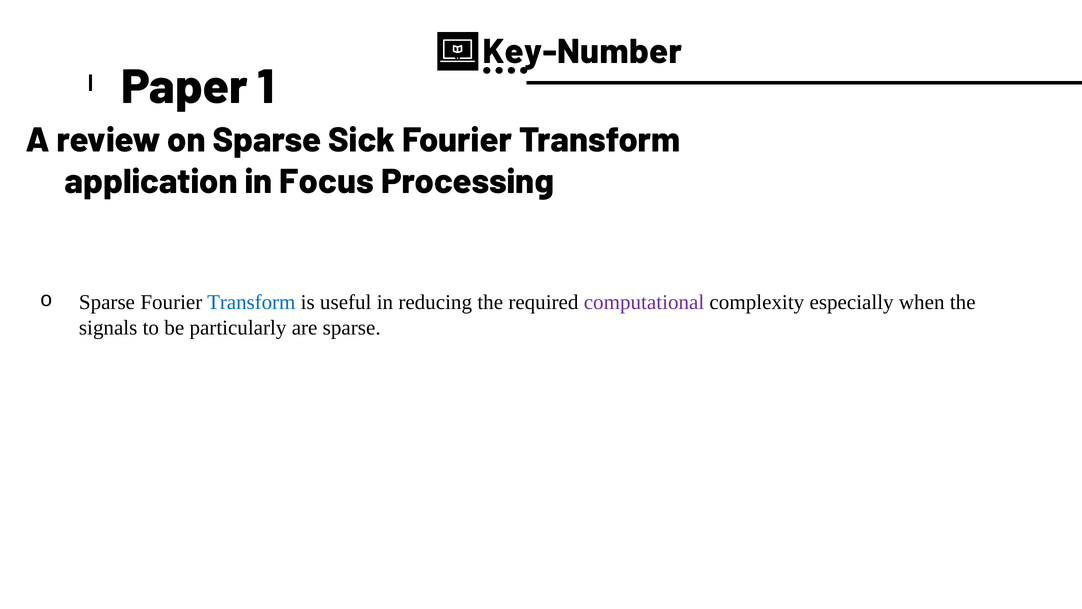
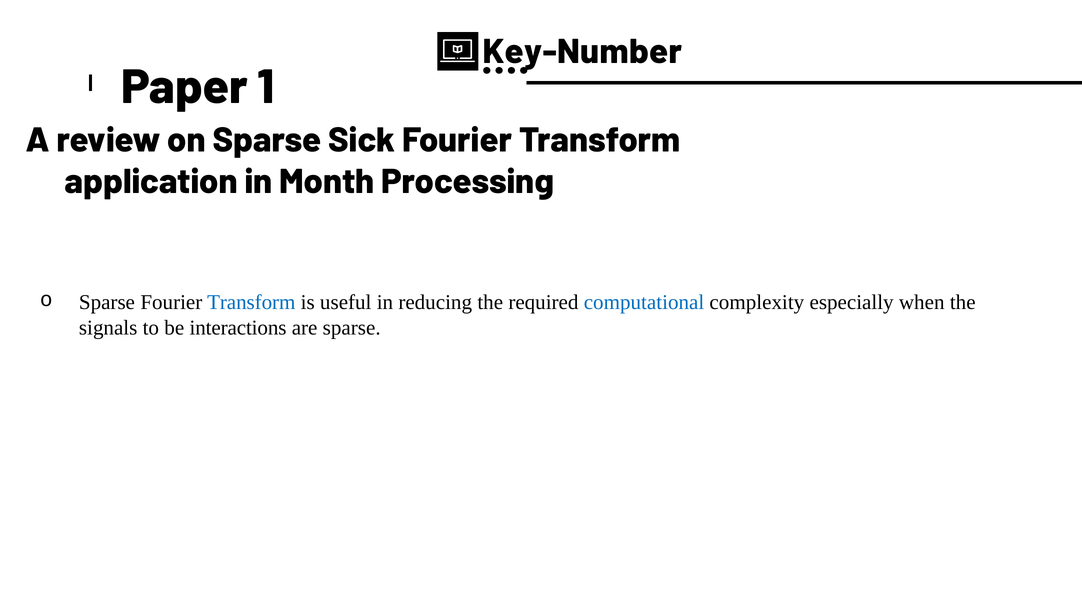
Focus: Focus -> Month
computational colour: purple -> blue
particularly: particularly -> interactions
